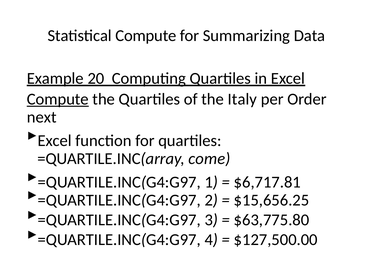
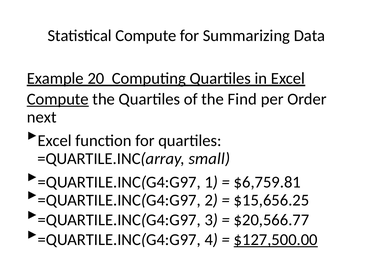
Italy: Italy -> Find
come: come -> small
$6,717.81: $6,717.81 -> $6,759.81
$63,775.80: $63,775.80 -> $20,566.77
$127,500.00 underline: none -> present
